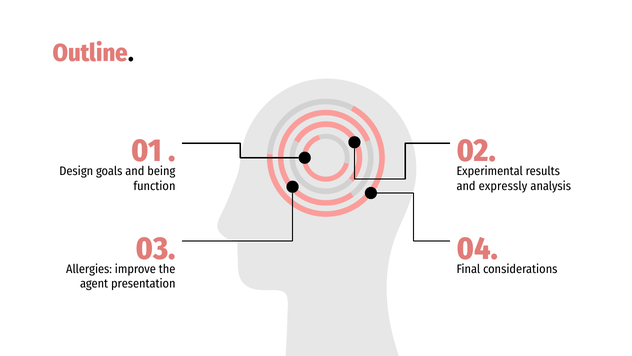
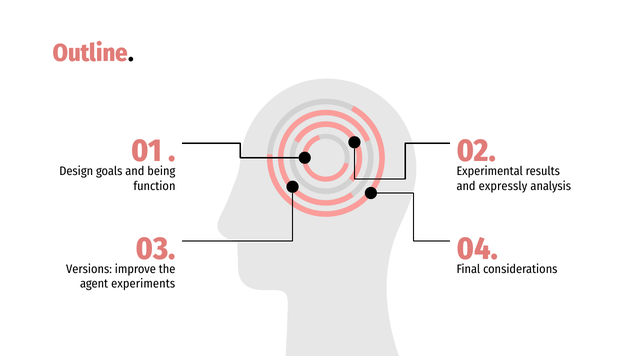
Allergies: Allergies -> Versions
presentation: presentation -> experiments
